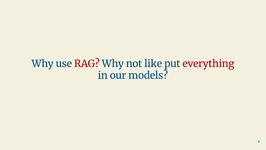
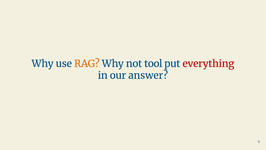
RAG colour: red -> orange
like: like -> tool
models: models -> answer
